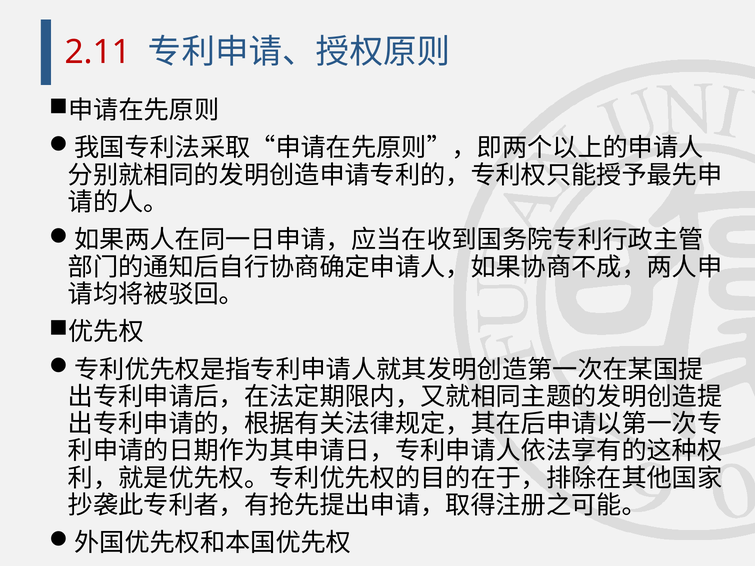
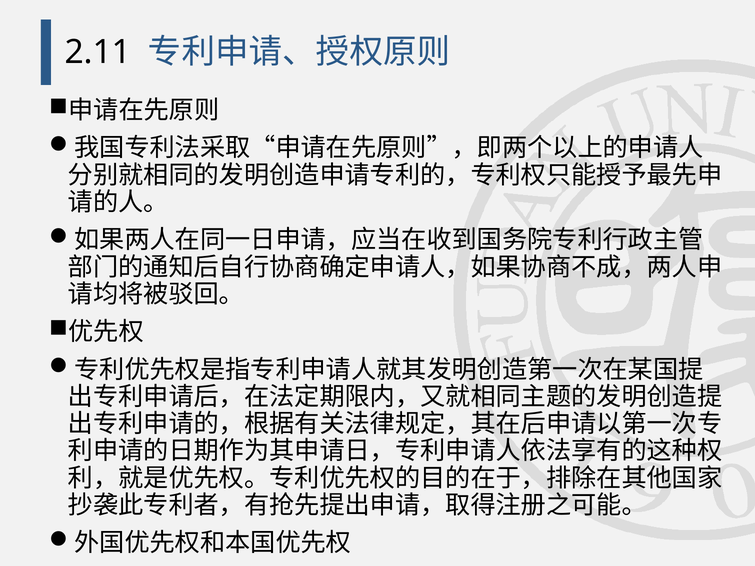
2.11 colour: red -> black
